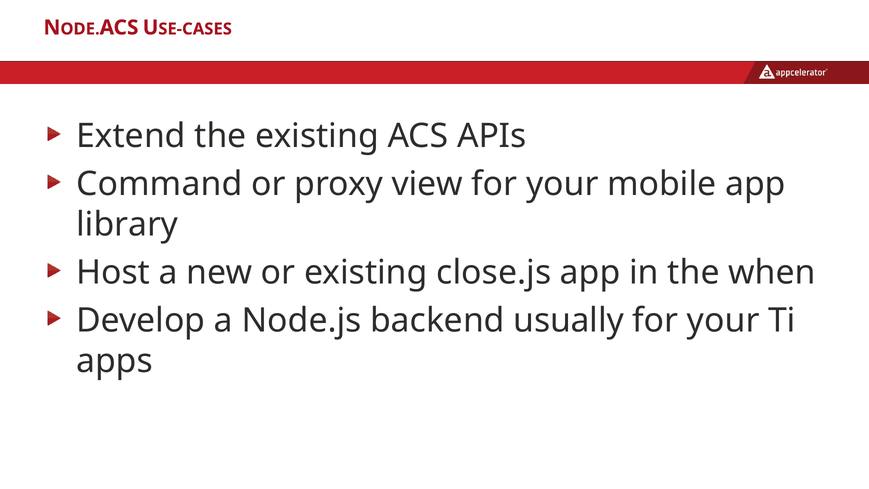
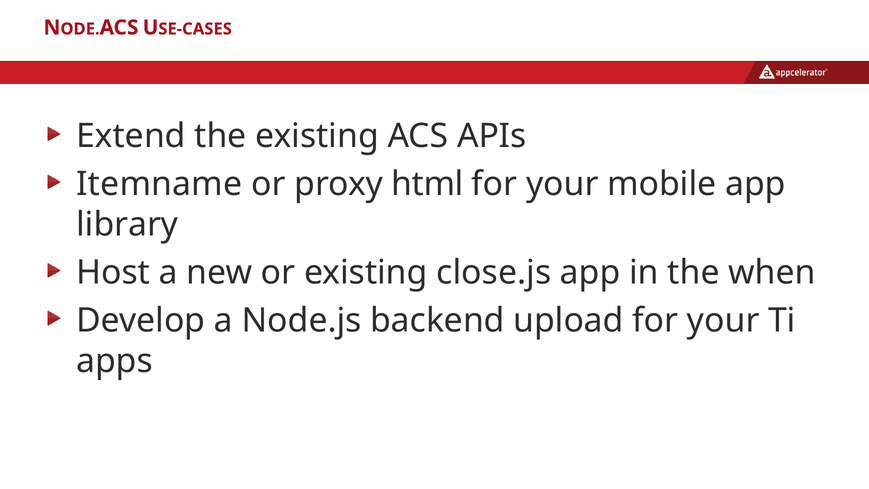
Command: Command -> Itemname
view: view -> html
usually: usually -> upload
